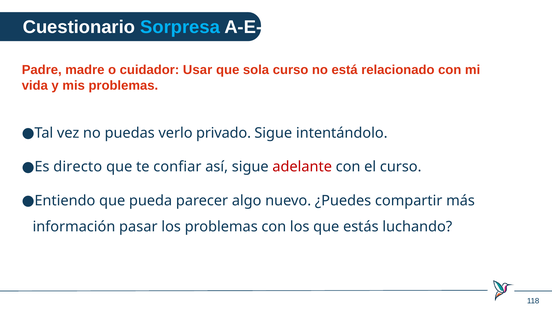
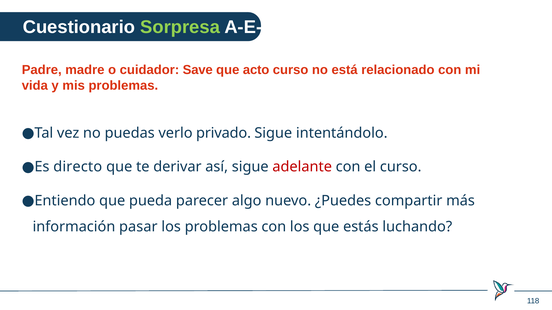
Sorpresa colour: light blue -> light green
Usar: Usar -> Save
sola: sola -> acto
confiar: confiar -> derivar
